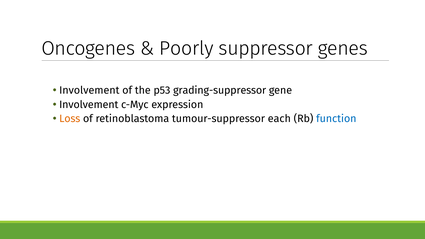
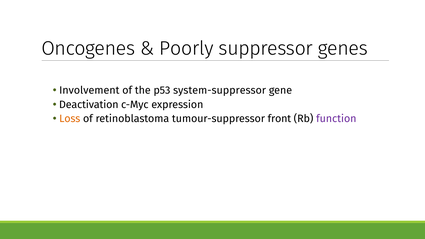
grading-suppressor: grading-suppressor -> system-suppressor
Involvement at (89, 105): Involvement -> Deactivation
each: each -> front
function colour: blue -> purple
